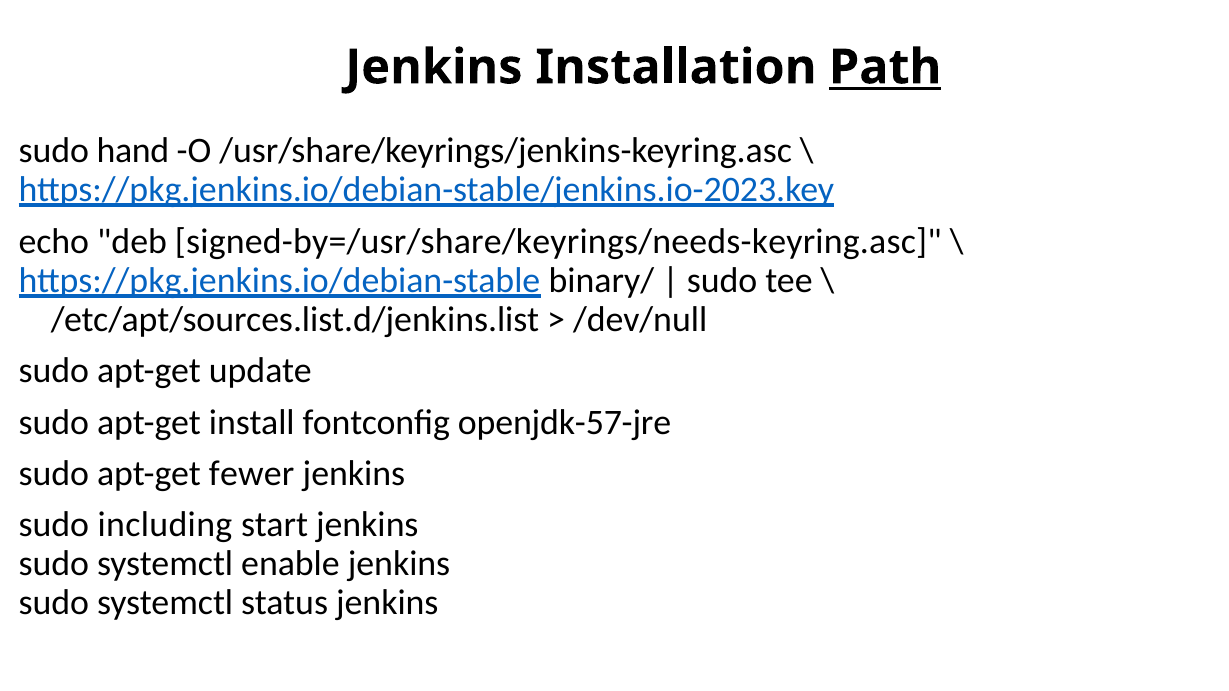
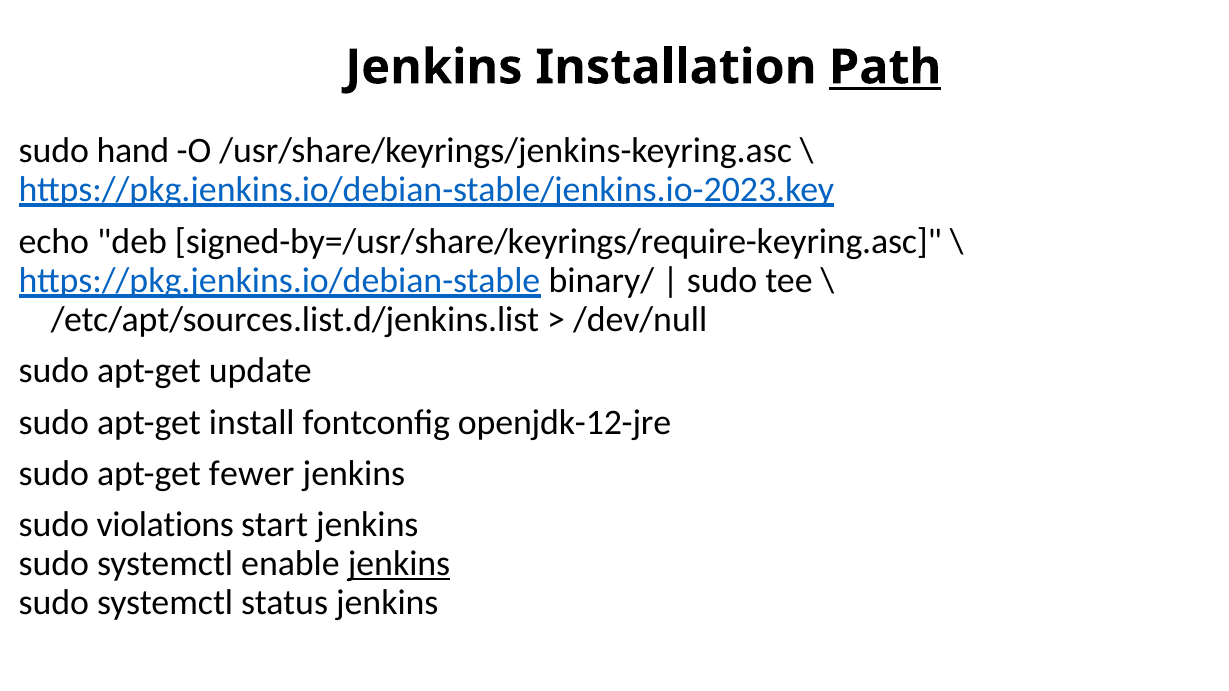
signed-by=/usr/share/keyrings/needs-keyring.asc: signed-by=/usr/share/keyrings/needs-keyring.asc -> signed-by=/usr/share/keyrings/require-keyring.asc
openjdk-57-jre: openjdk-57-jre -> openjdk-12-jre
including: including -> violations
jenkins at (399, 564) underline: none -> present
